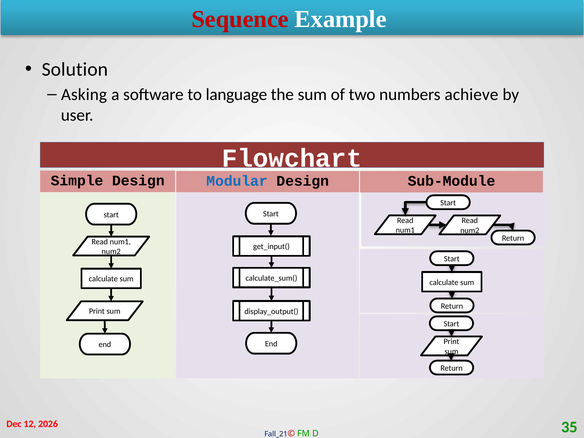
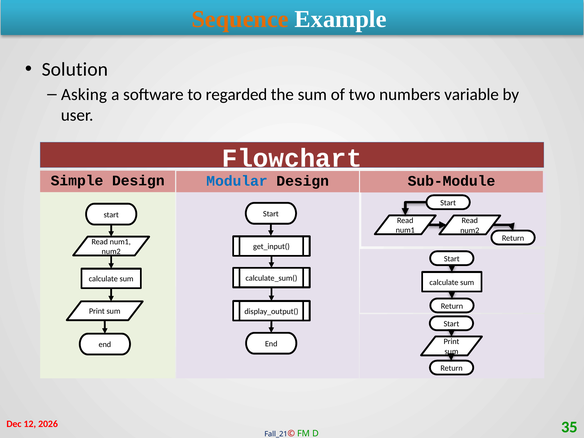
Sequence colour: red -> orange
language: language -> regarded
achieve: achieve -> variable
